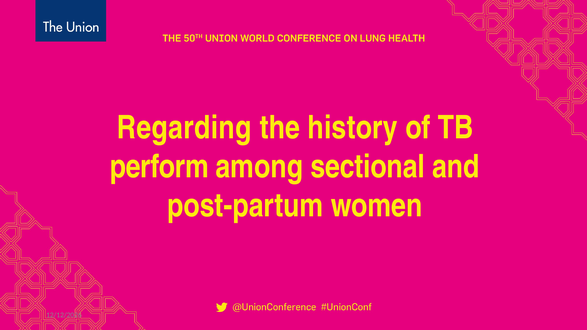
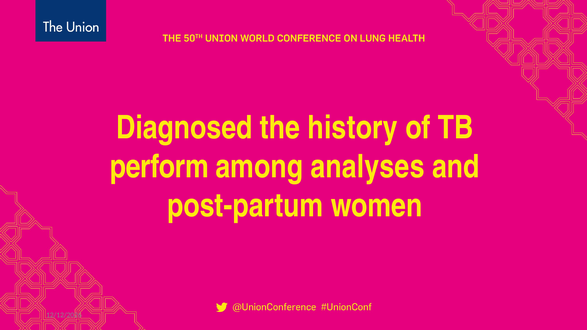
Regarding: Regarding -> Diagnosed
sectional: sectional -> analyses
